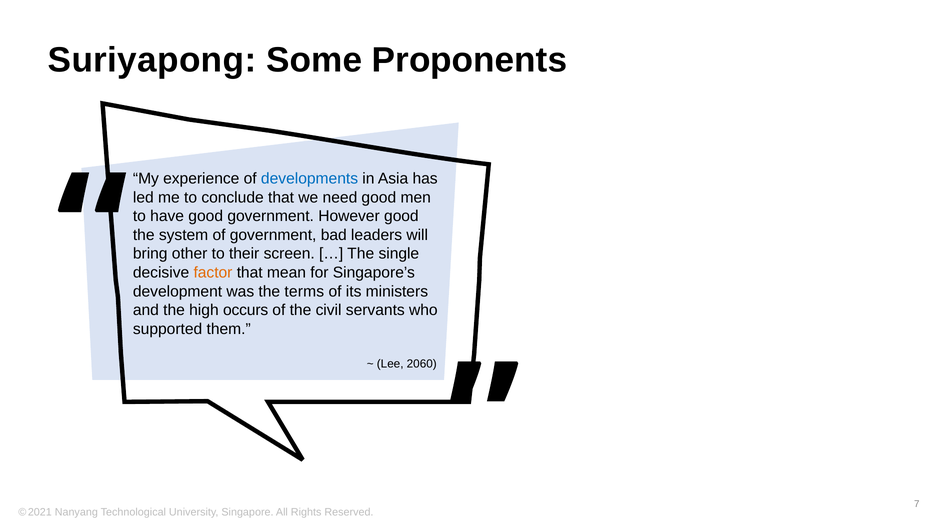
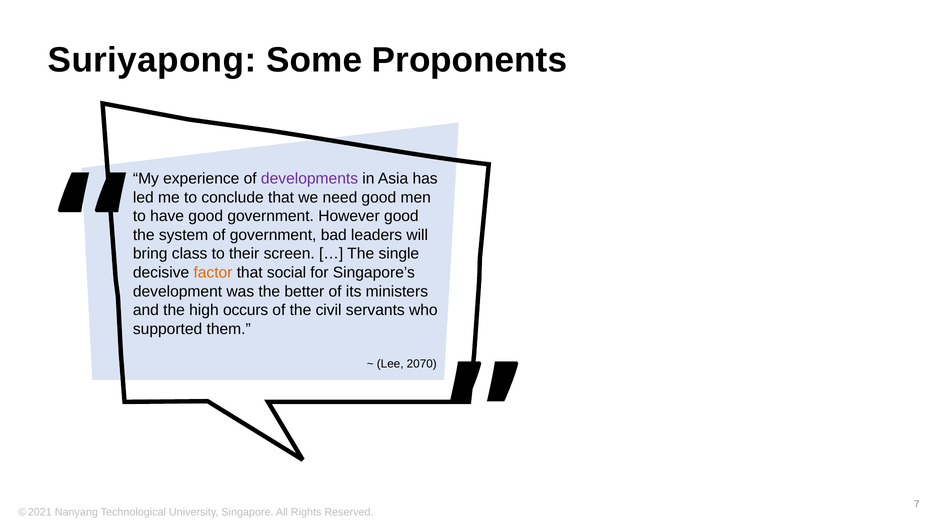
developments colour: blue -> purple
other: other -> class
mean: mean -> social
terms: terms -> better
2060: 2060 -> 2070
